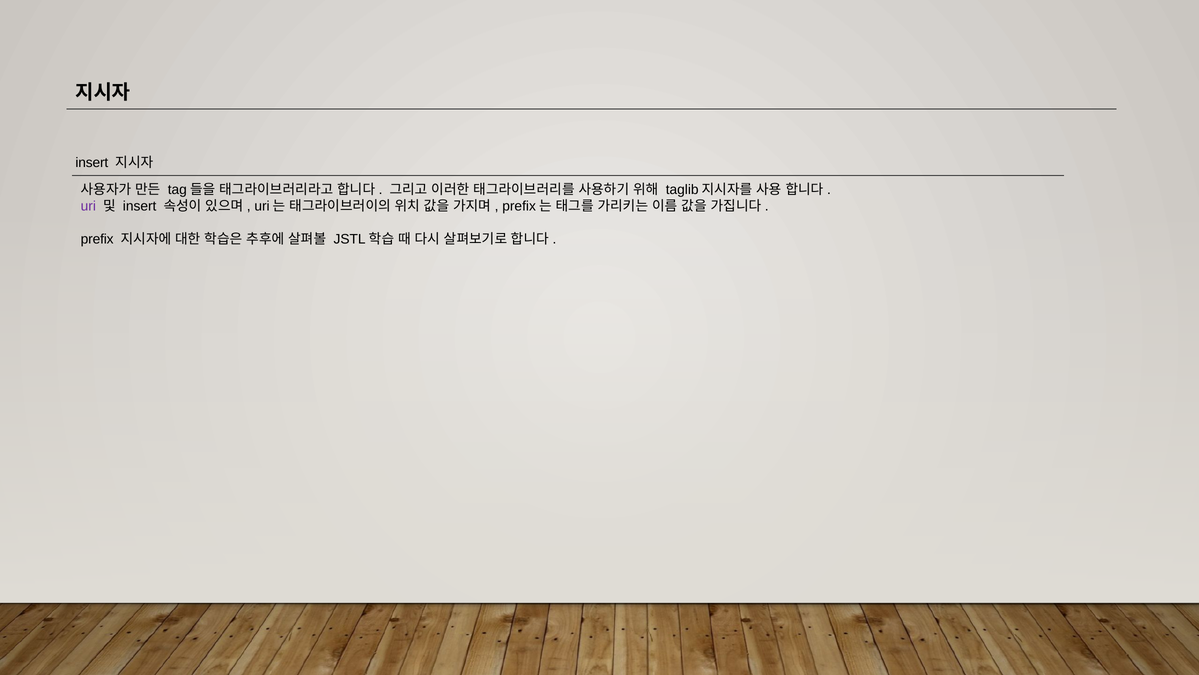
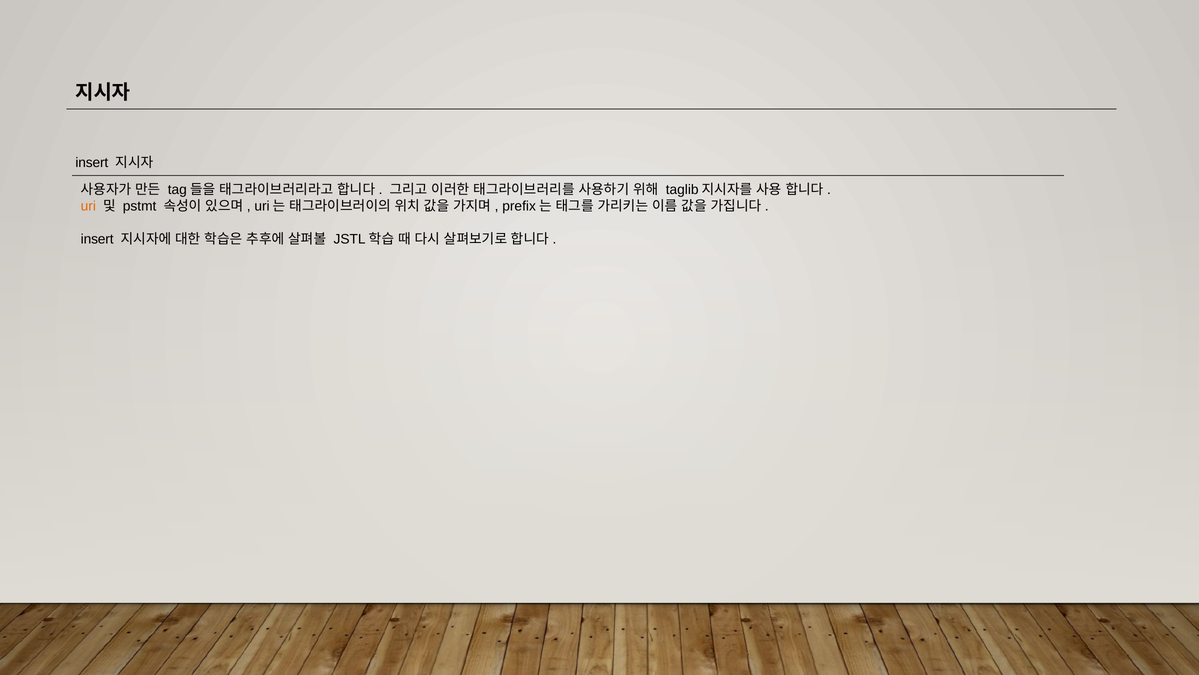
uri colour: purple -> orange
insert at (140, 206): insert -> pstmt
prefix at (97, 239): prefix -> insert
